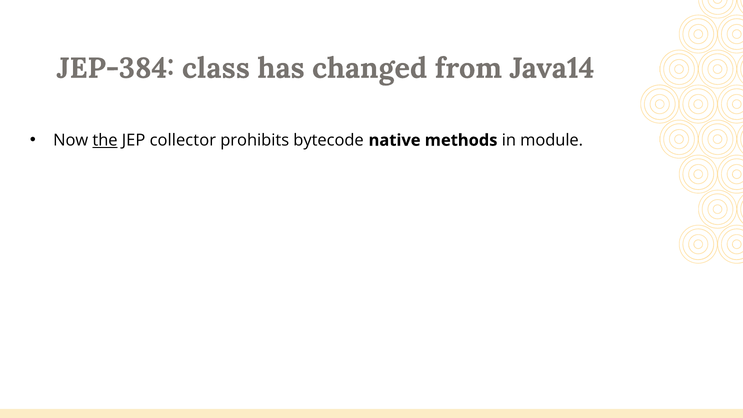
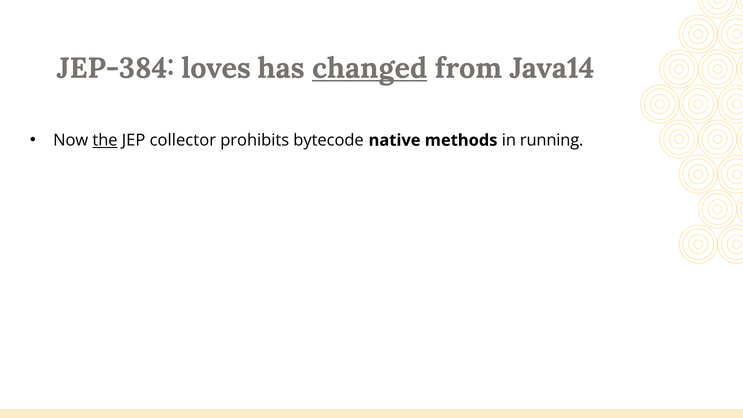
class: class -> loves
changed underline: none -> present
module: module -> running
